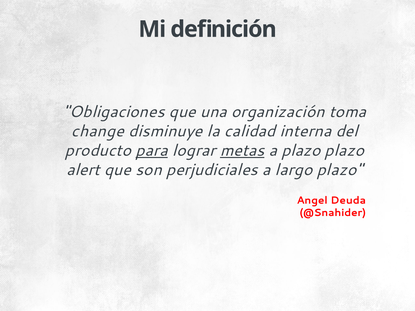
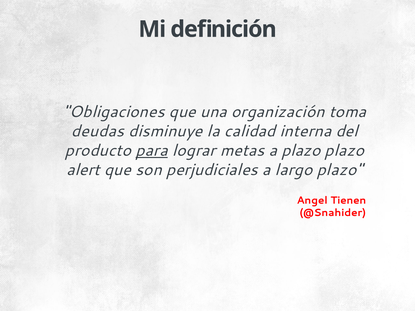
change: change -> deudas
metas underline: present -> none
Deuda: Deuda -> Tienen
